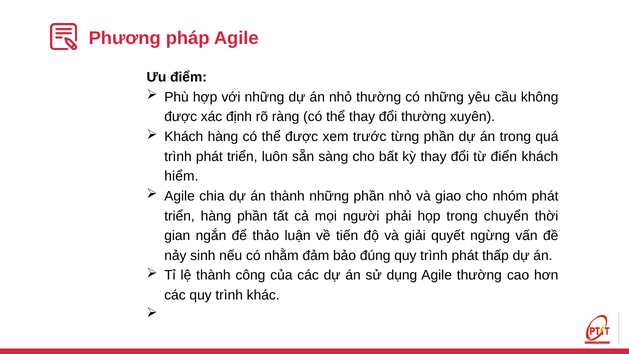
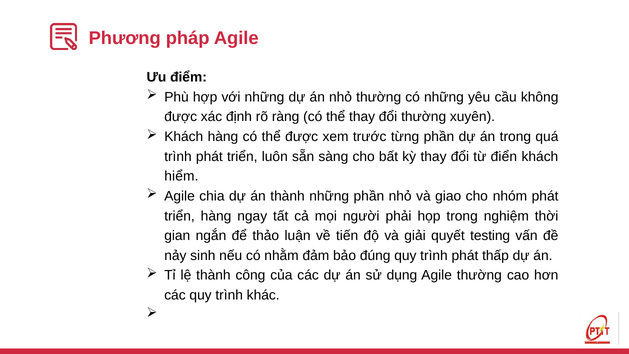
hàng phần: phần -> ngay
chuyển: chuyển -> nghiệm
ngừng: ngừng -> testing
